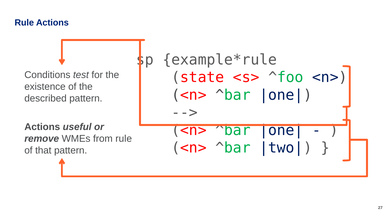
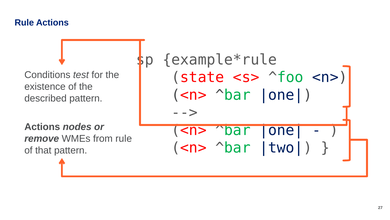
useful: useful -> nodes
